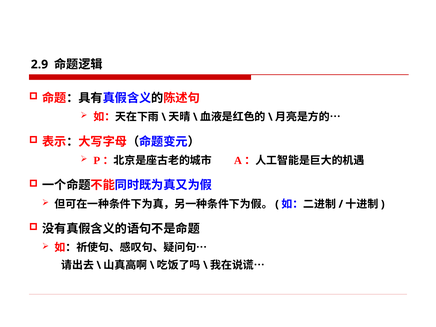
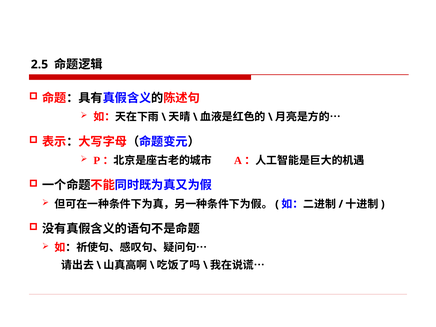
2.9: 2.9 -> 2.5
